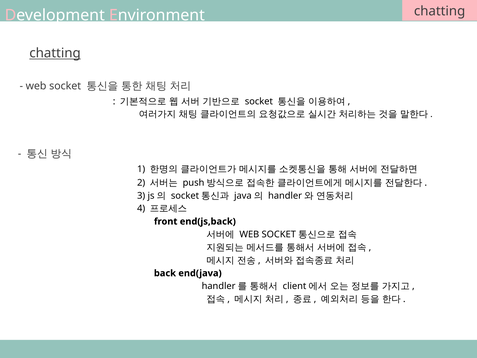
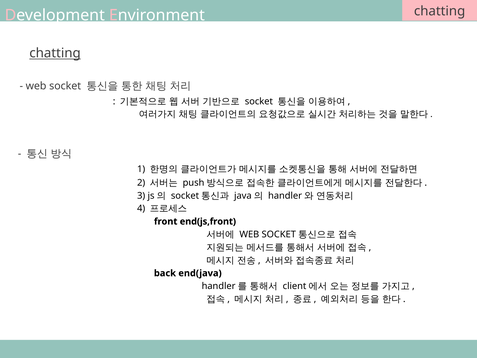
end(js,back: end(js,back -> end(js,front
